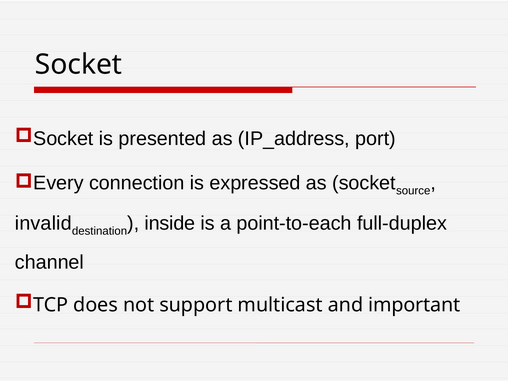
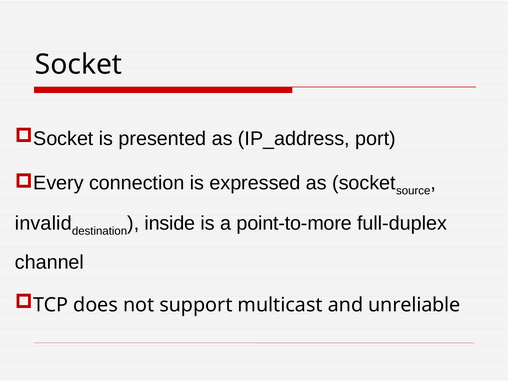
point-to-each: point-to-each -> point-to-more
important: important -> unreliable
